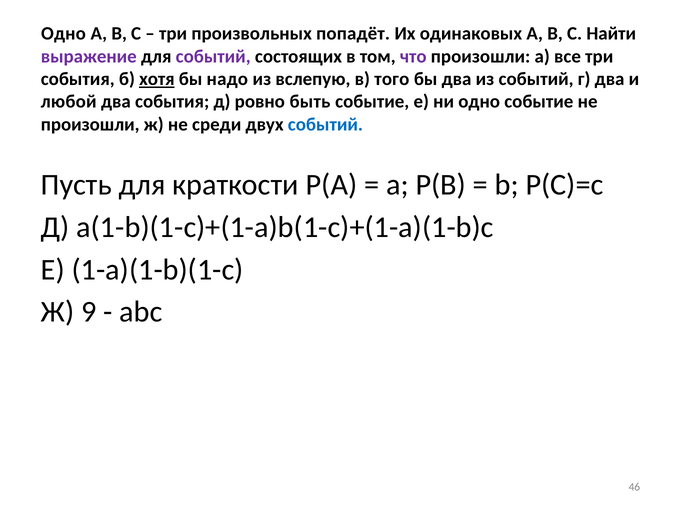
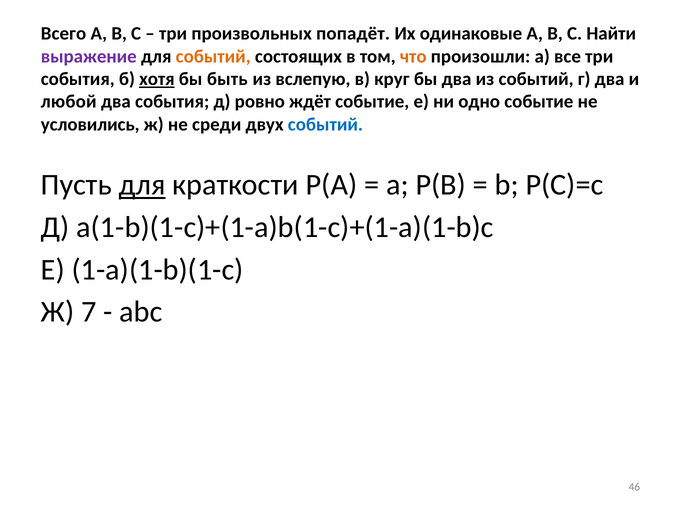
Одно at (63, 34): Одно -> Всего
одинаковых: одинаковых -> одинаковые
событий at (213, 56) colour: purple -> orange
что colour: purple -> orange
надо: надо -> быть
того: того -> круг
быть: быть -> ждёт
произошли at (90, 125): произошли -> условились
для at (142, 185) underline: none -> present
9: 9 -> 7
